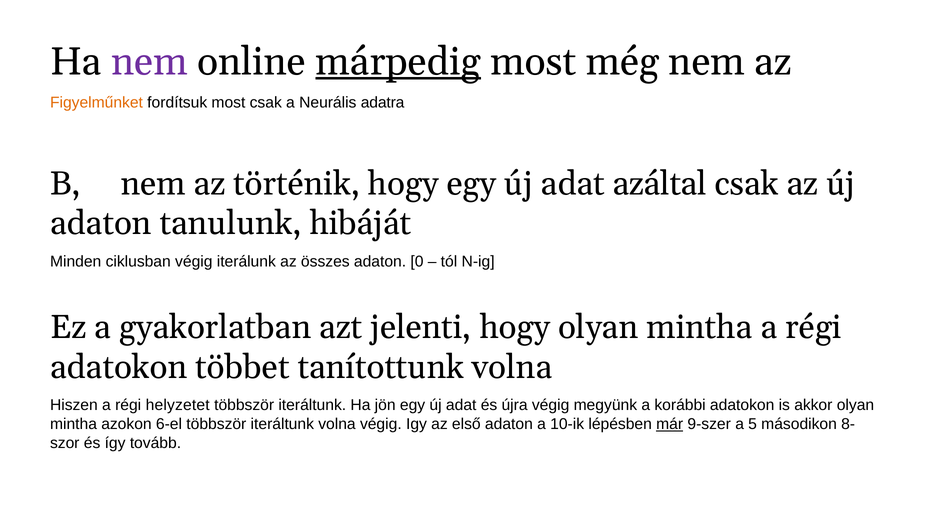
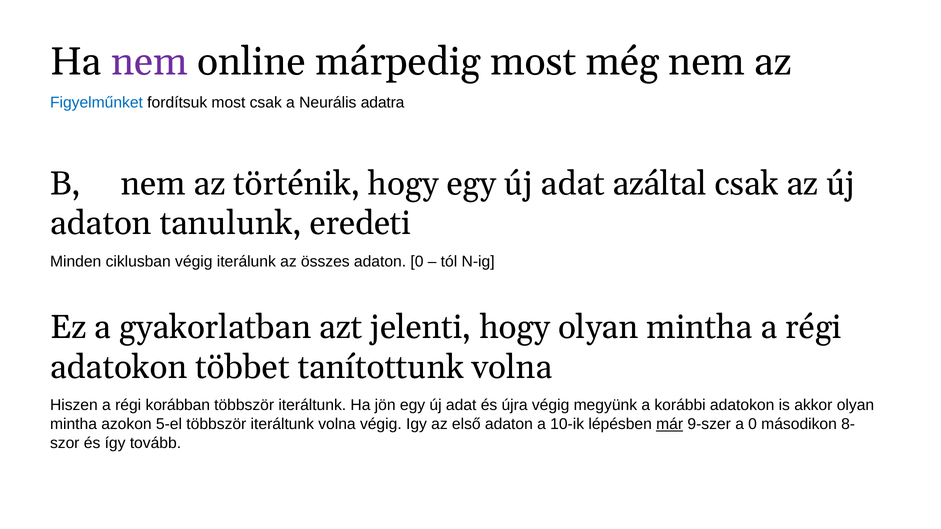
márpedig underline: present -> none
Figyelműnket colour: orange -> blue
hibáját: hibáját -> eredeti
helyzetet: helyzetet -> korábban
6-el: 6-el -> 5-el
a 5: 5 -> 0
